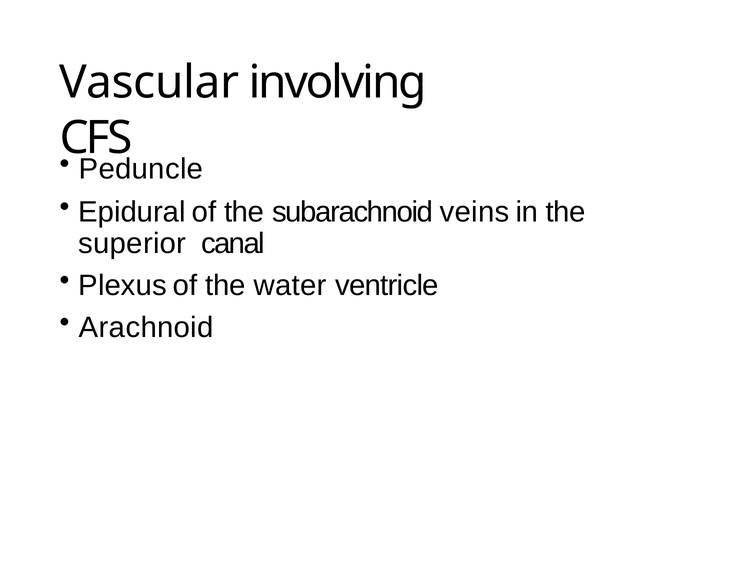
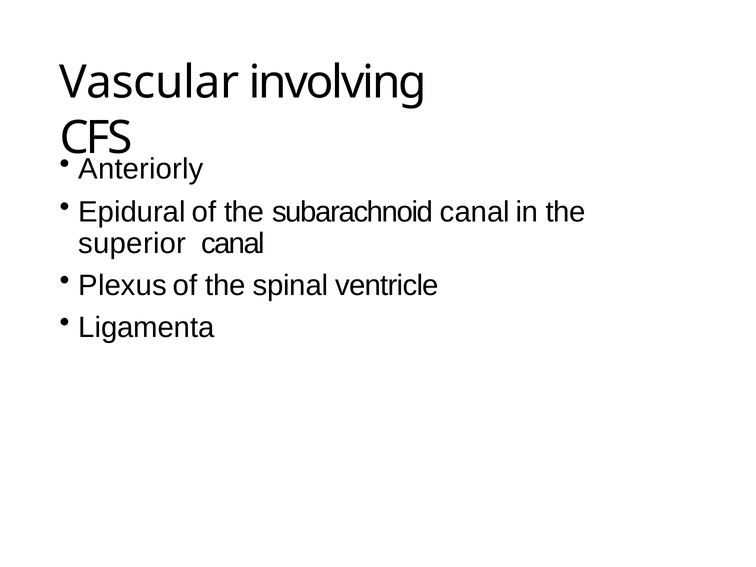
Peduncle: Peduncle -> Anteriorly
subarachnoid veins: veins -> canal
water: water -> spinal
Arachnoid: Arachnoid -> Ligamenta
